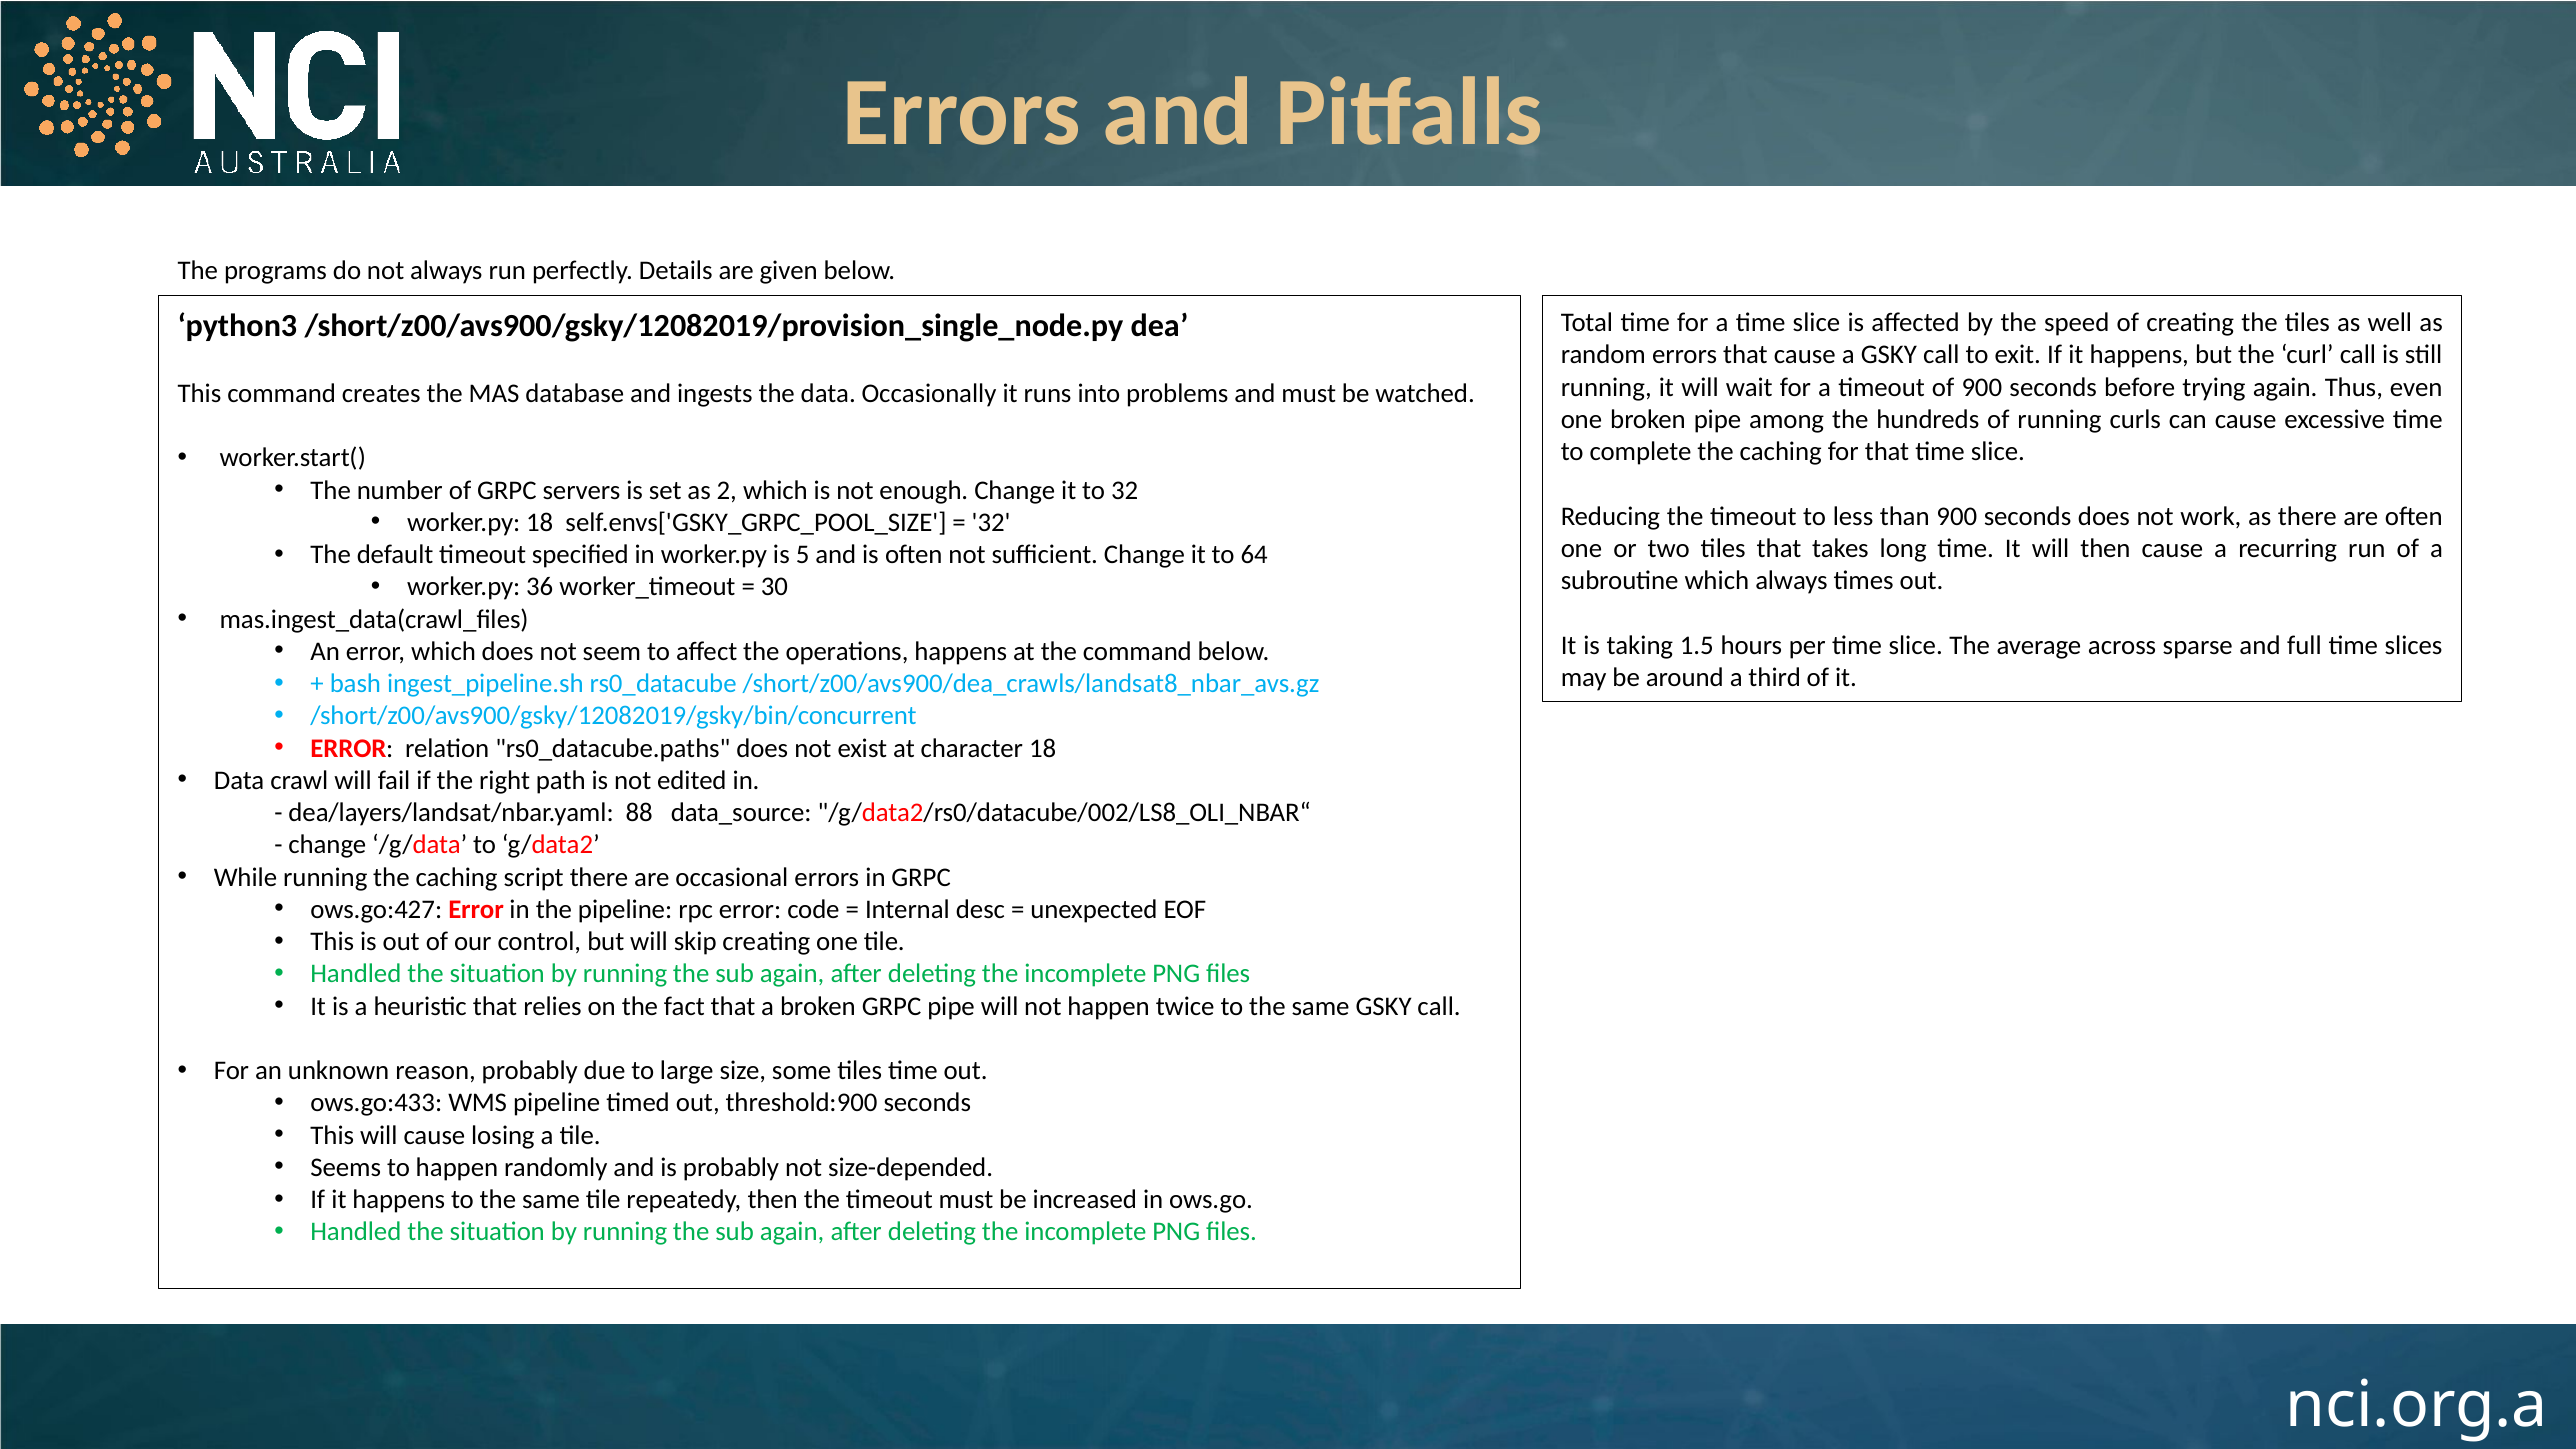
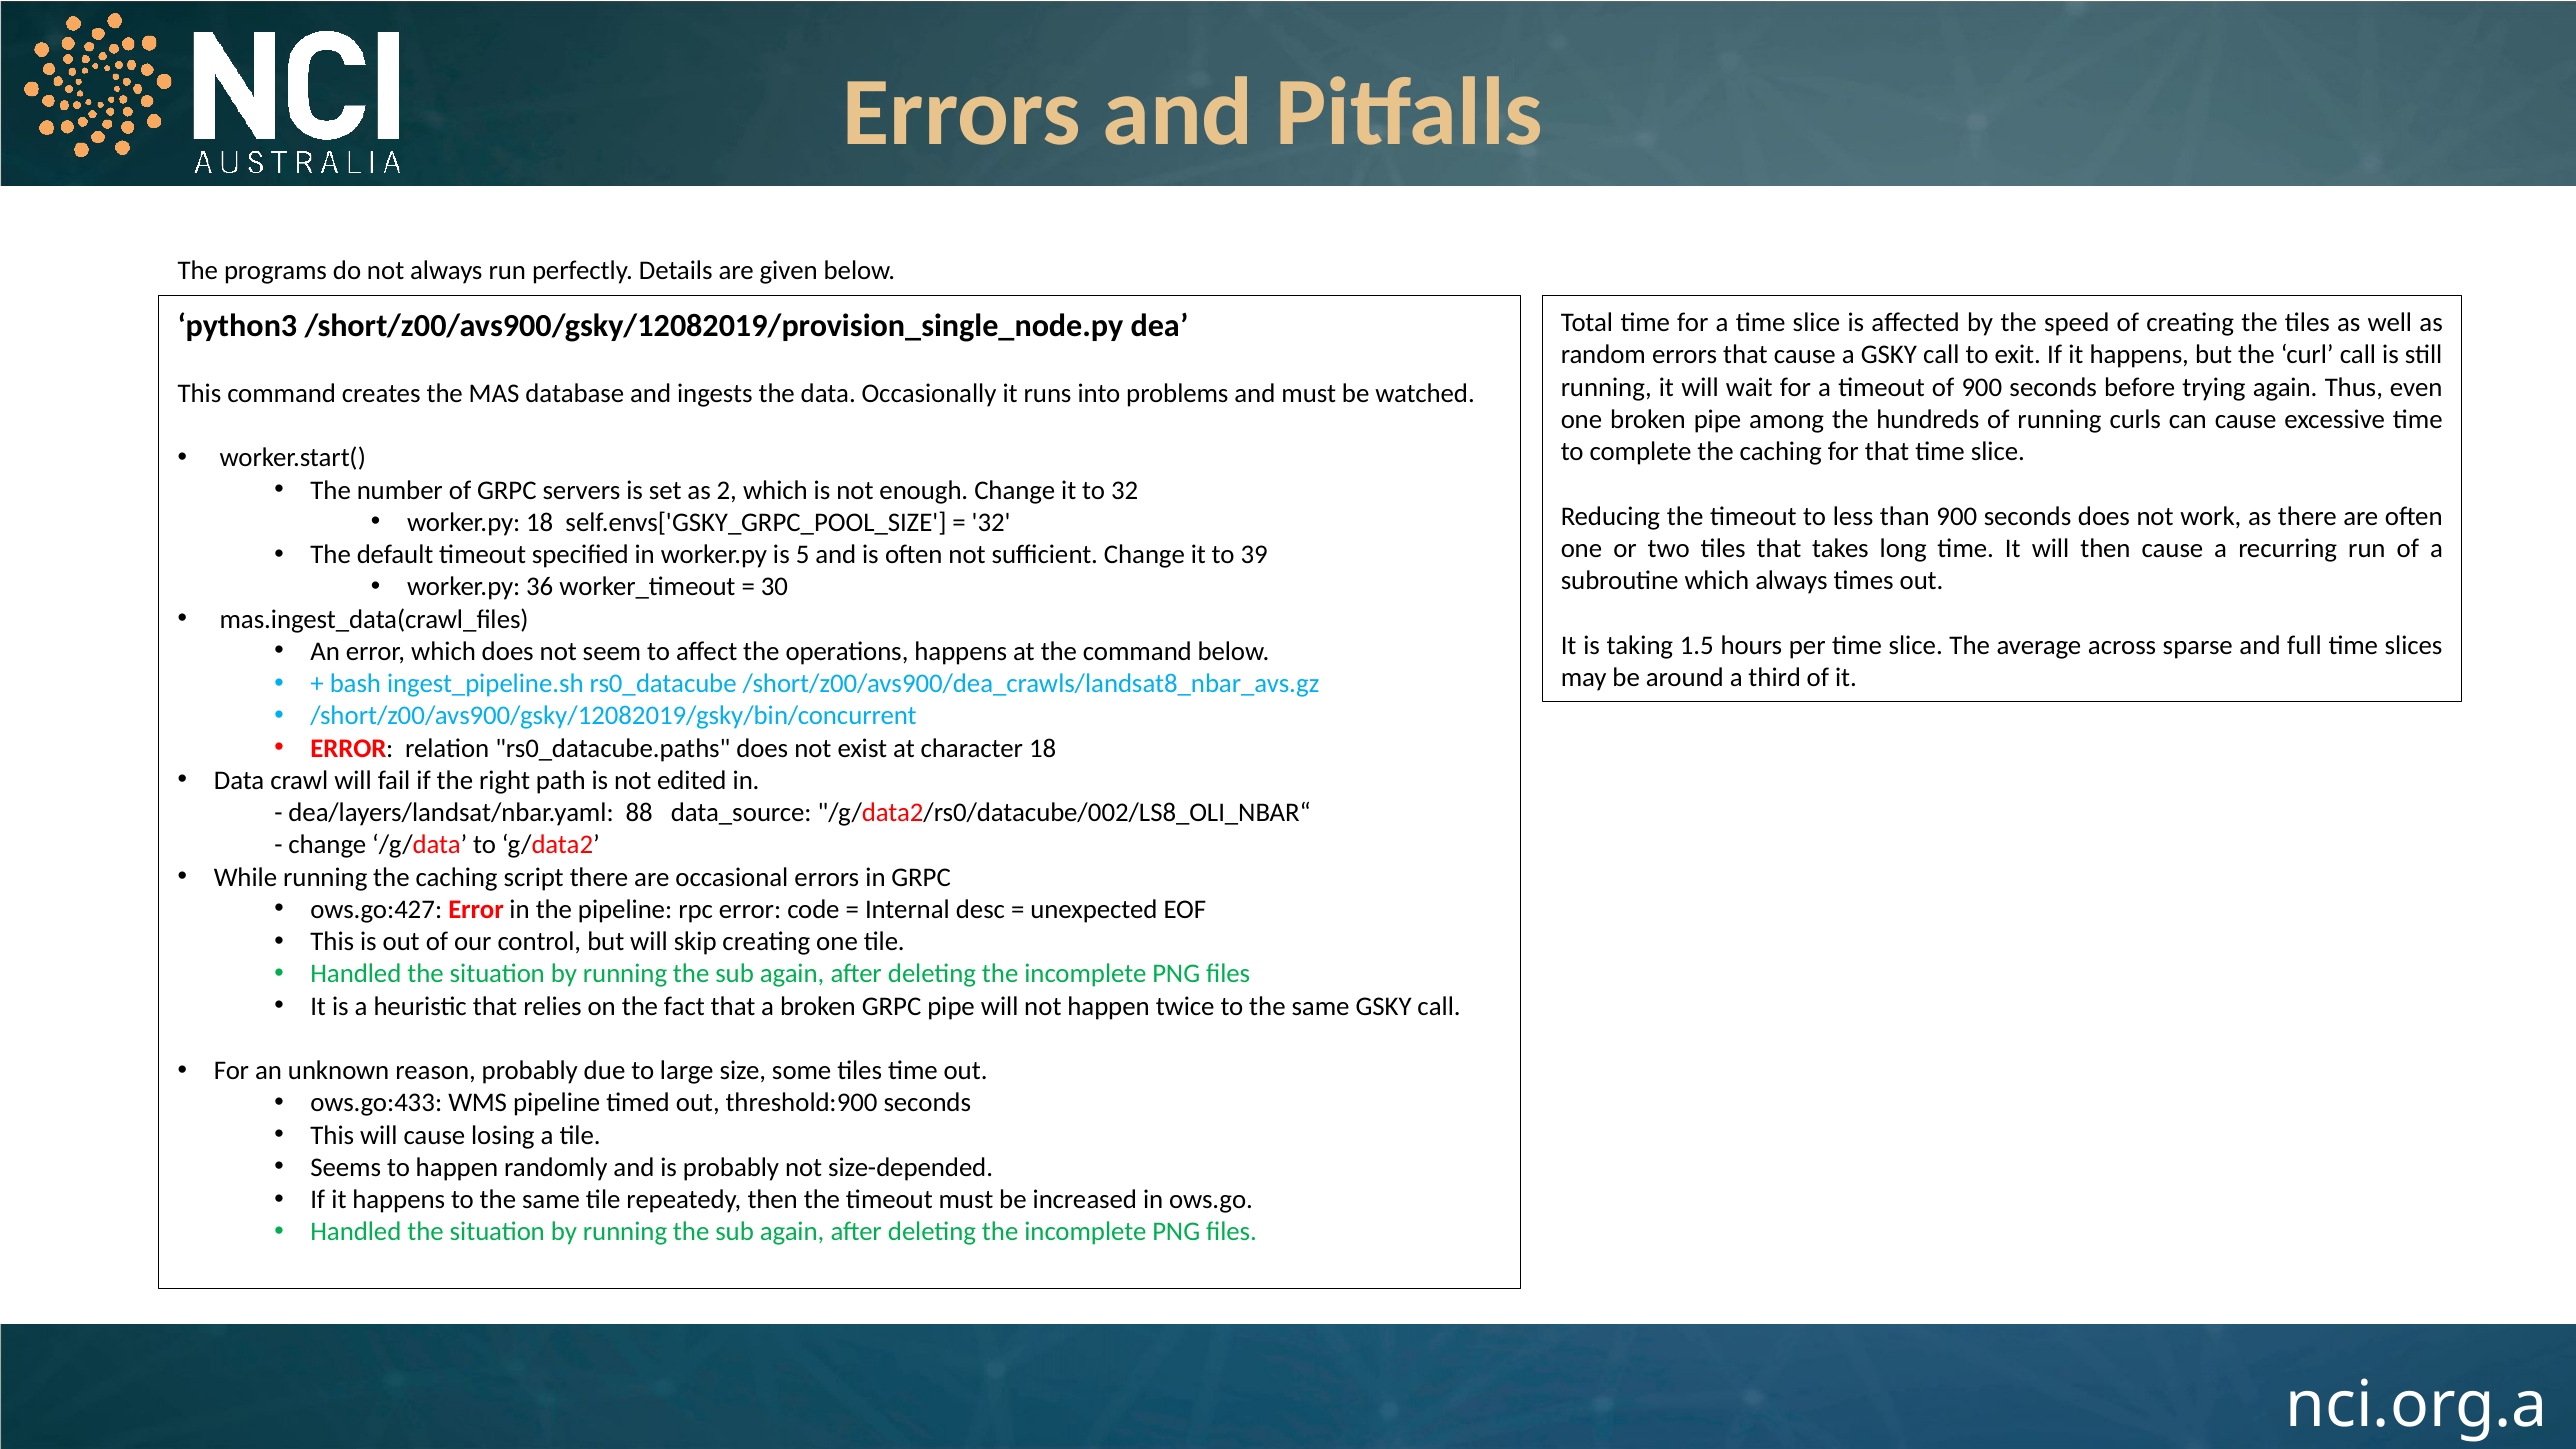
64: 64 -> 39
